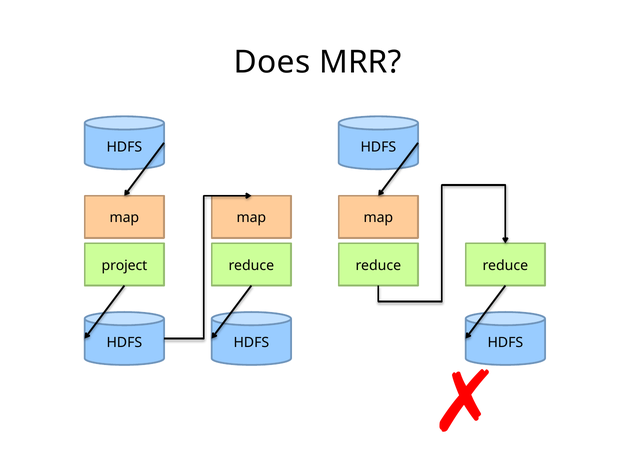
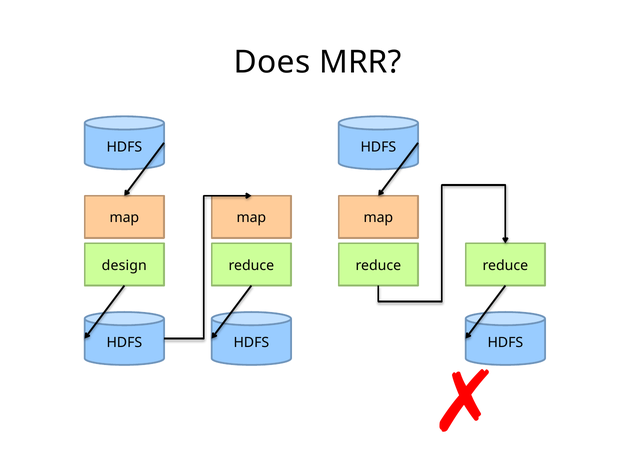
project: project -> design
